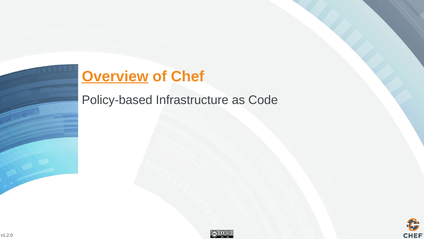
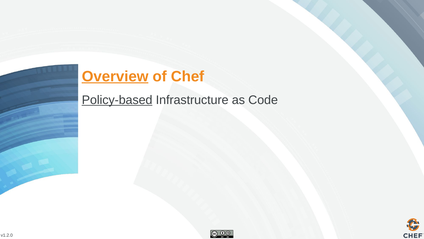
Policy-based underline: none -> present
